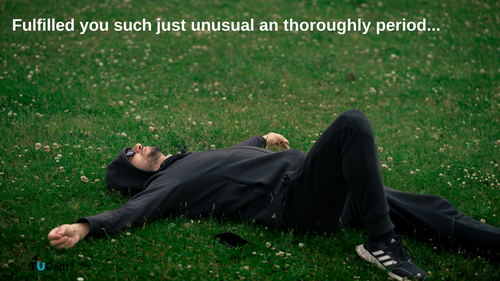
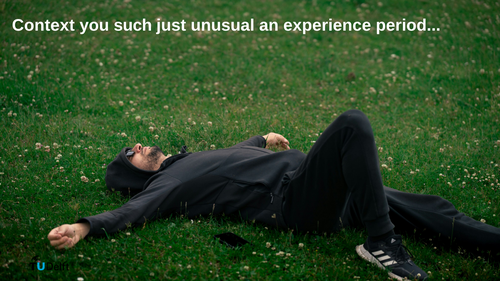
Fulfilled: Fulfilled -> Context
thoroughly: thoroughly -> experience
